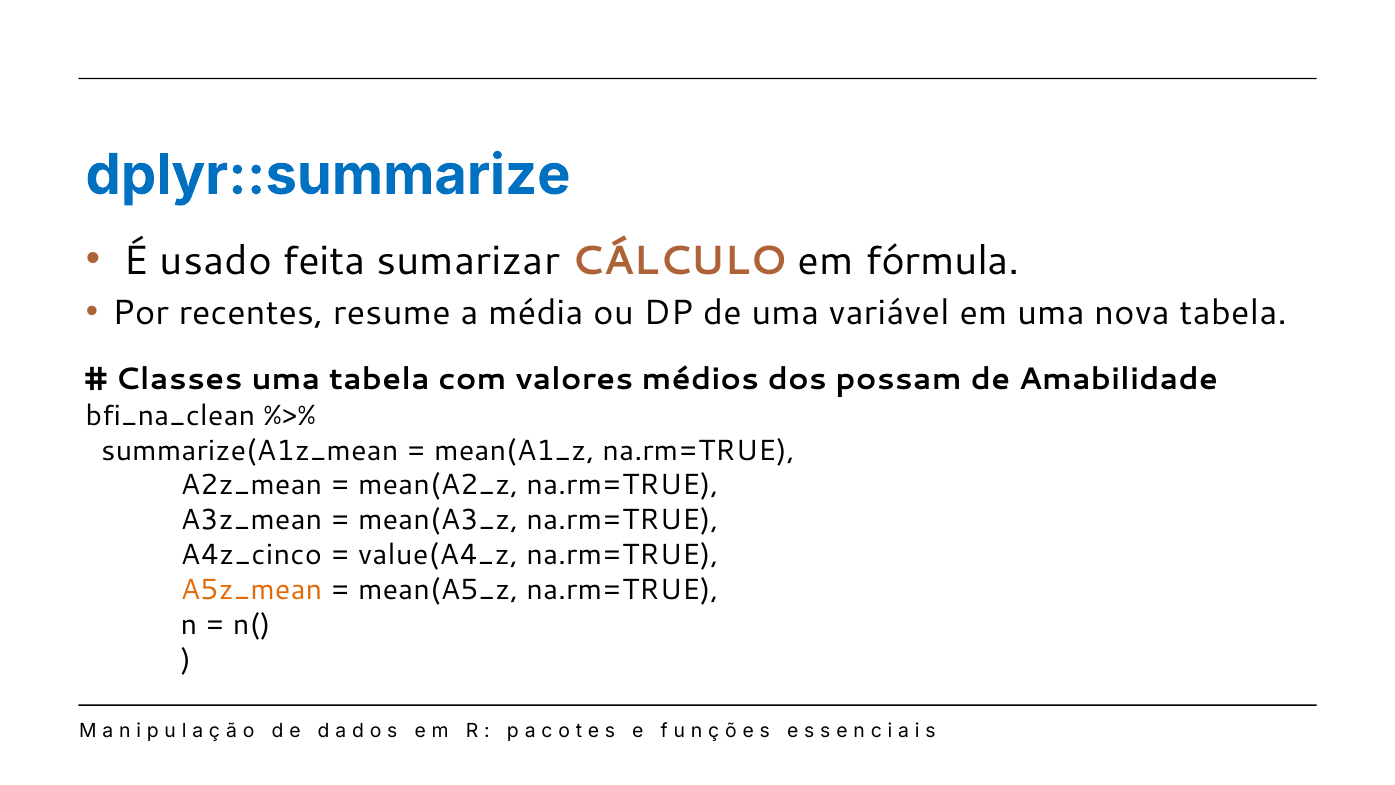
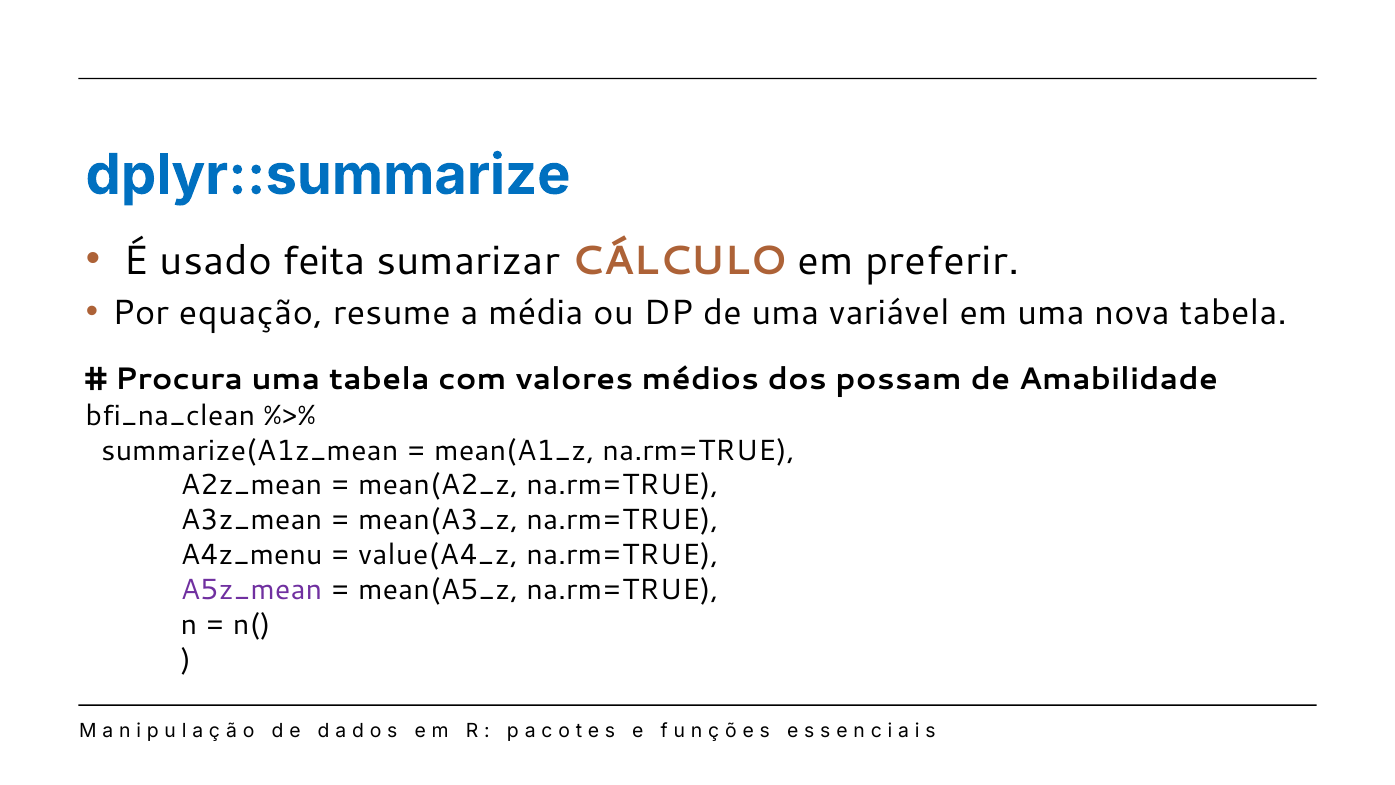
fórmula: fórmula -> preferir
recentes: recentes -> equação
Classes: Classes -> Procura
A4z_cinco: A4z_cinco -> A4z_menu
A5z_mean colour: orange -> purple
